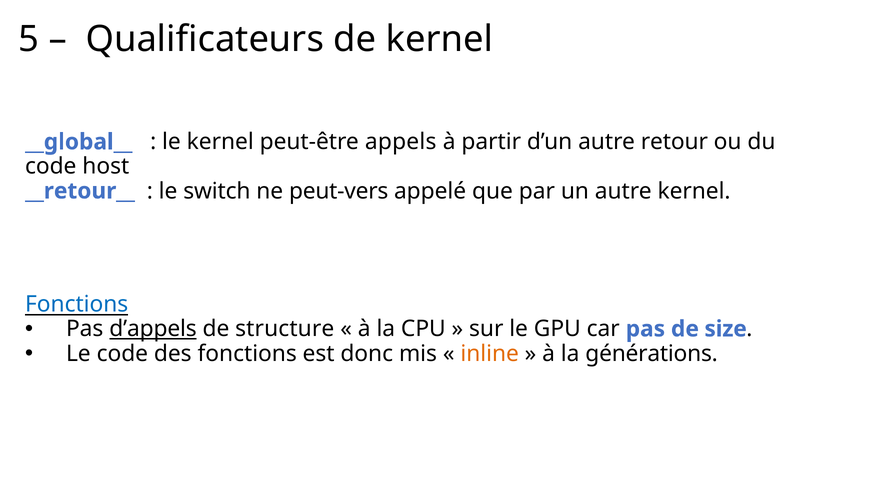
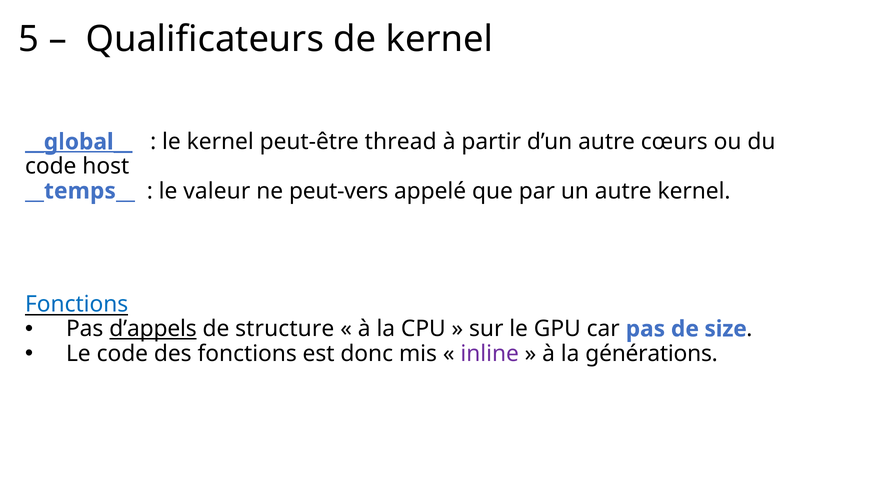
__global__ underline: none -> present
appels: appels -> thread
retour: retour -> cœurs
__retour__: __retour__ -> __temps__
switch: switch -> valeur
inline colour: orange -> purple
